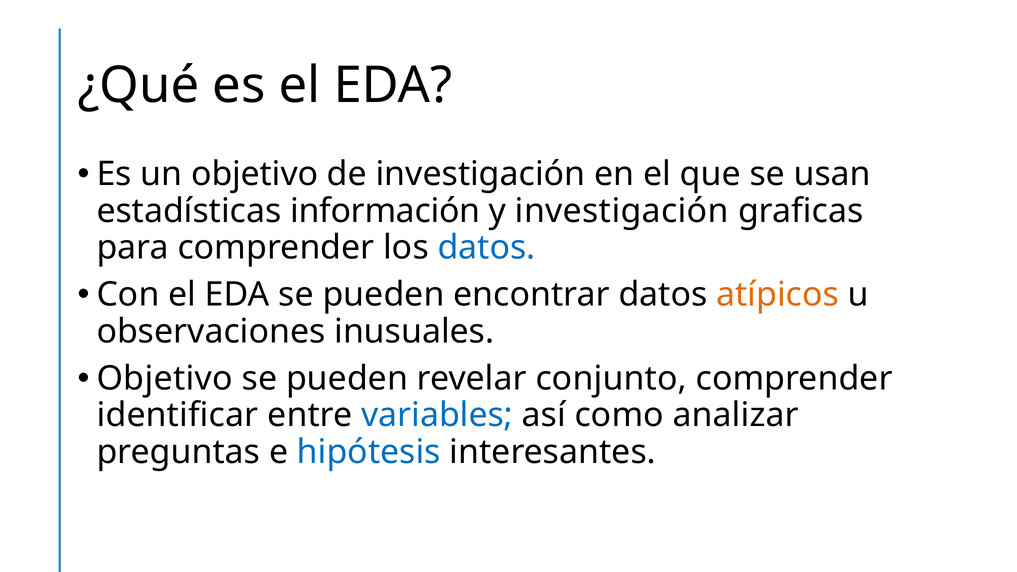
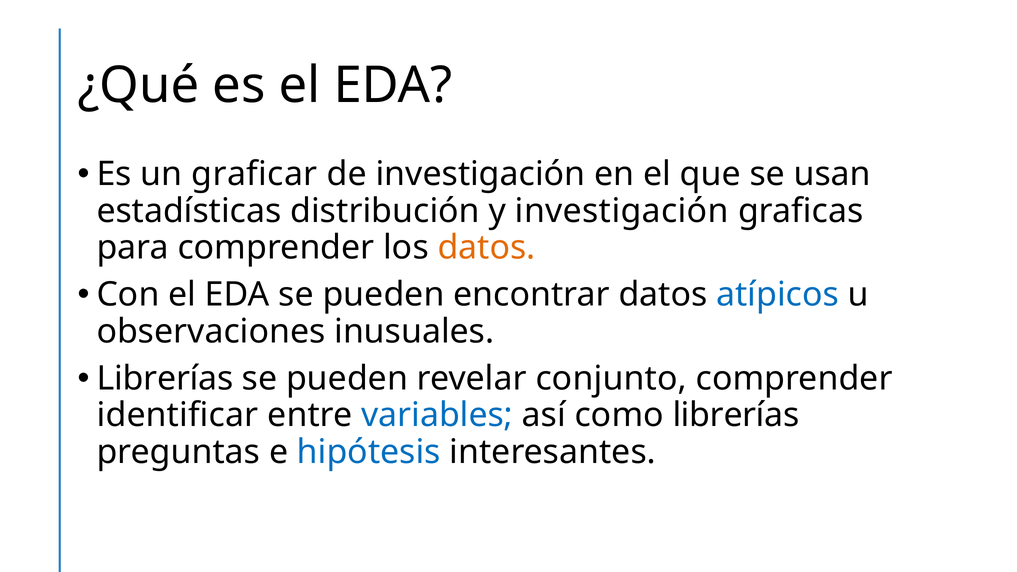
un objetivo: objetivo -> graficar
información: información -> distribución
datos at (487, 247) colour: blue -> orange
atípicos colour: orange -> blue
Objetivo at (165, 379): Objetivo -> Librerías
como analizar: analizar -> librerías
